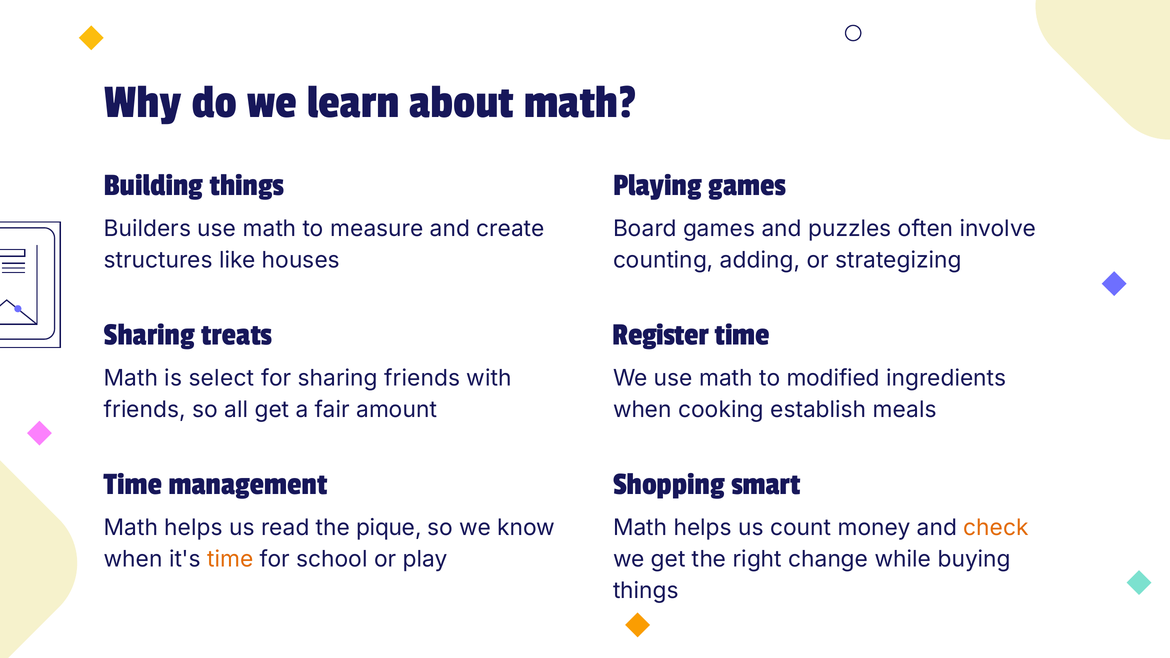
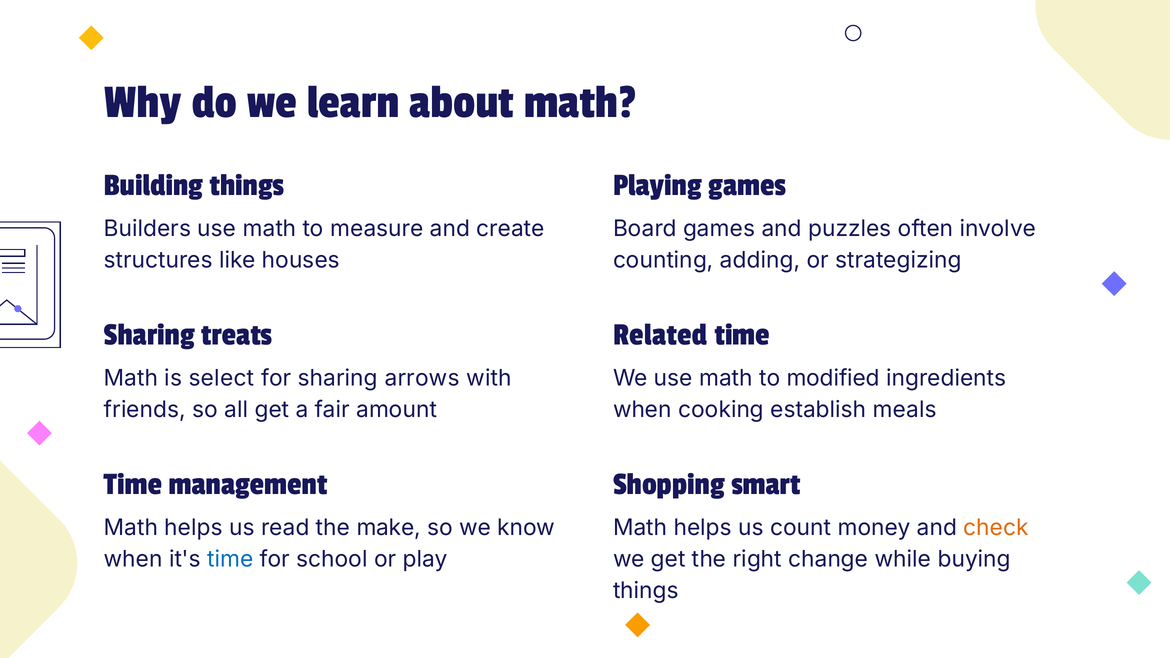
Register: Register -> Related
sharing friends: friends -> arrows
pique: pique -> make
time at (230, 559) colour: orange -> blue
